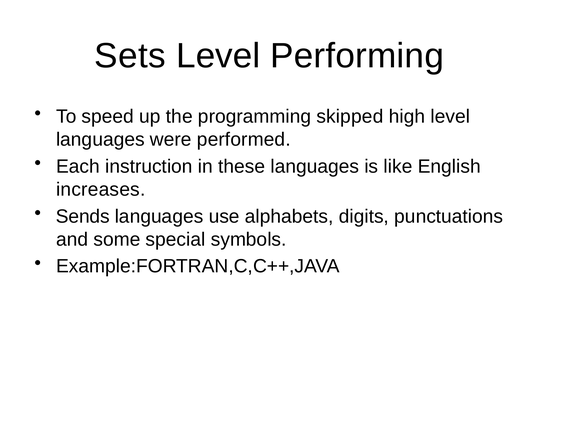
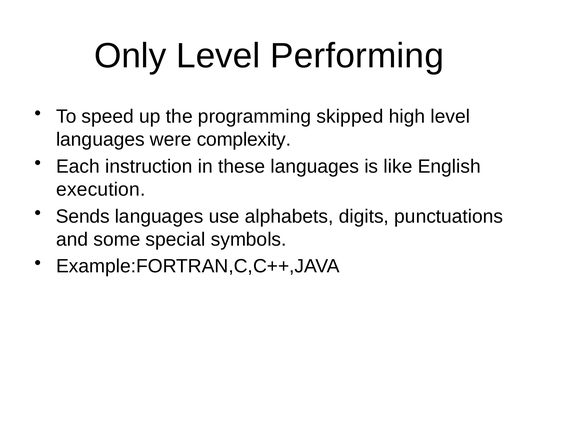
Sets: Sets -> Only
performed: performed -> complexity
increases: increases -> execution
